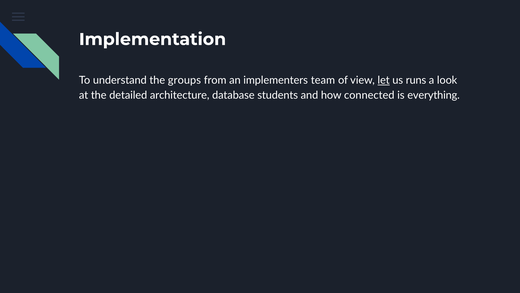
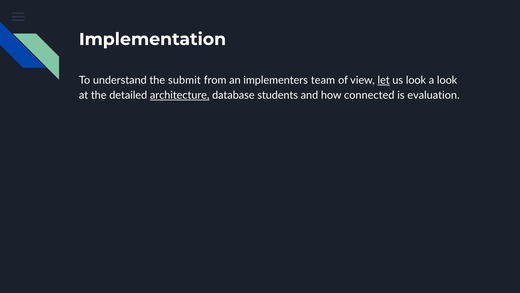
groups: groups -> submit
us runs: runs -> look
architecture underline: none -> present
everything: everything -> evaluation
